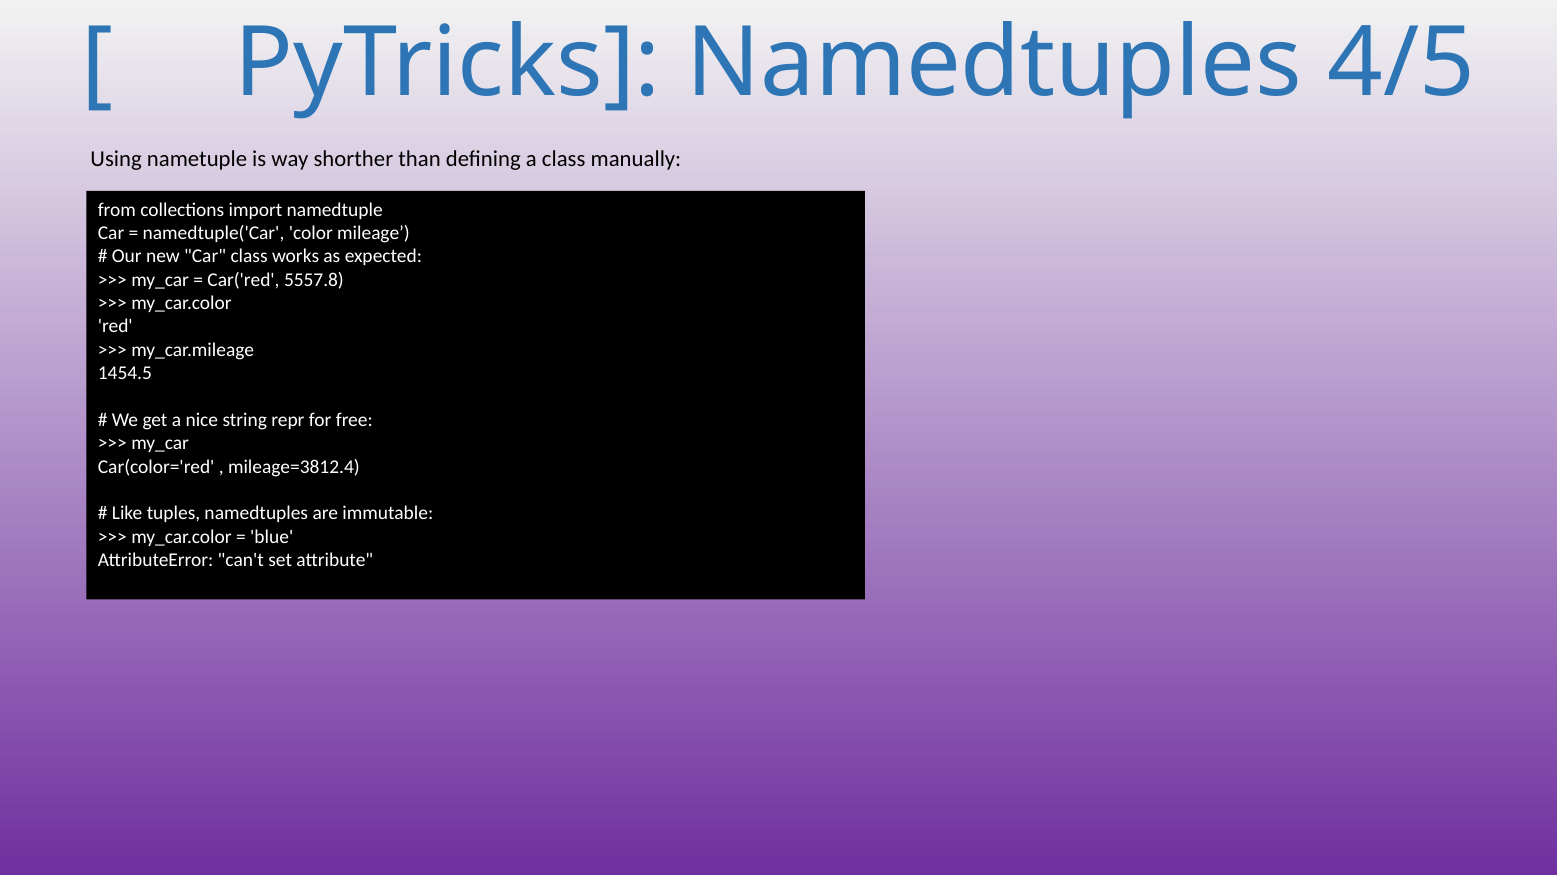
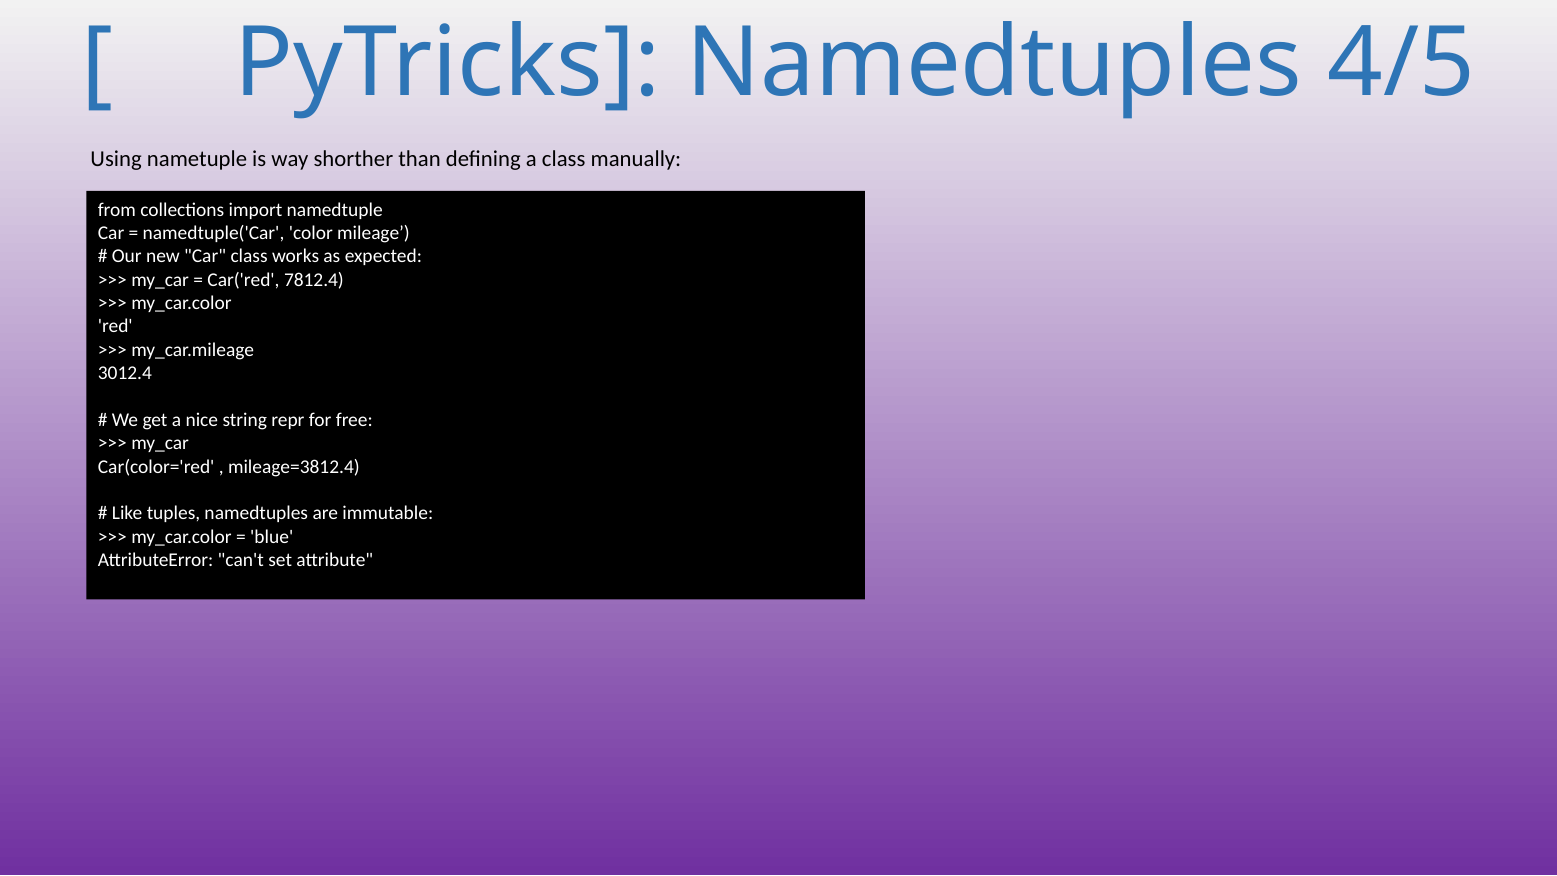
5557.8: 5557.8 -> 7812.4
1454.5: 1454.5 -> 3012.4
